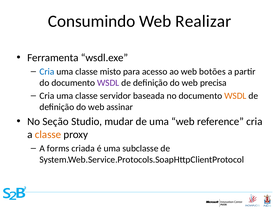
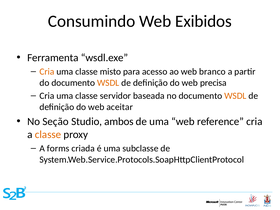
Realizar: Realizar -> Exibidos
Cria at (47, 72) colour: blue -> orange
botões: botões -> branco
WSDL at (108, 83) colour: purple -> orange
assinar: assinar -> aceitar
mudar: mudar -> ambos
